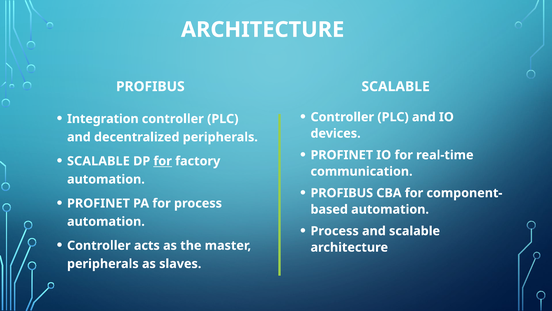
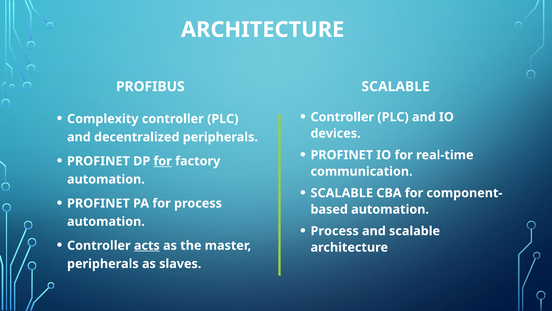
Integration: Integration -> Complexity
SCALABLE at (98, 161): SCALABLE -> PROFINET
PROFIBUS at (342, 193): PROFIBUS -> SCALABLE
acts underline: none -> present
